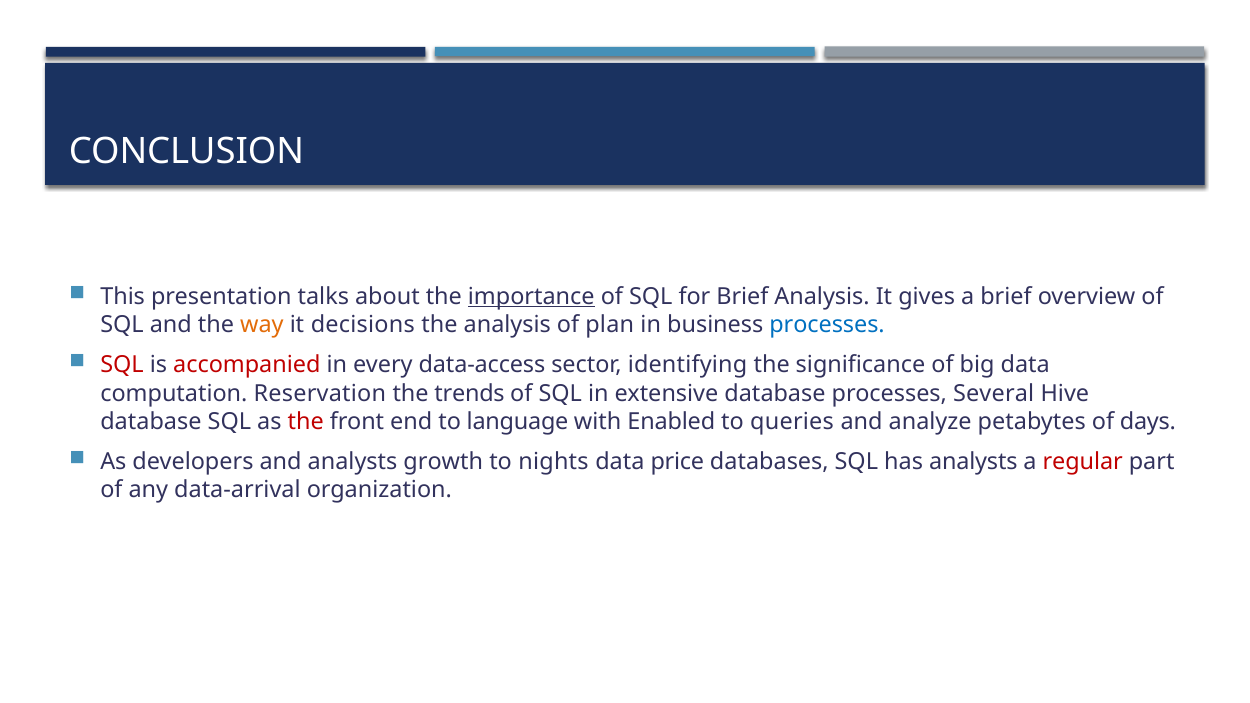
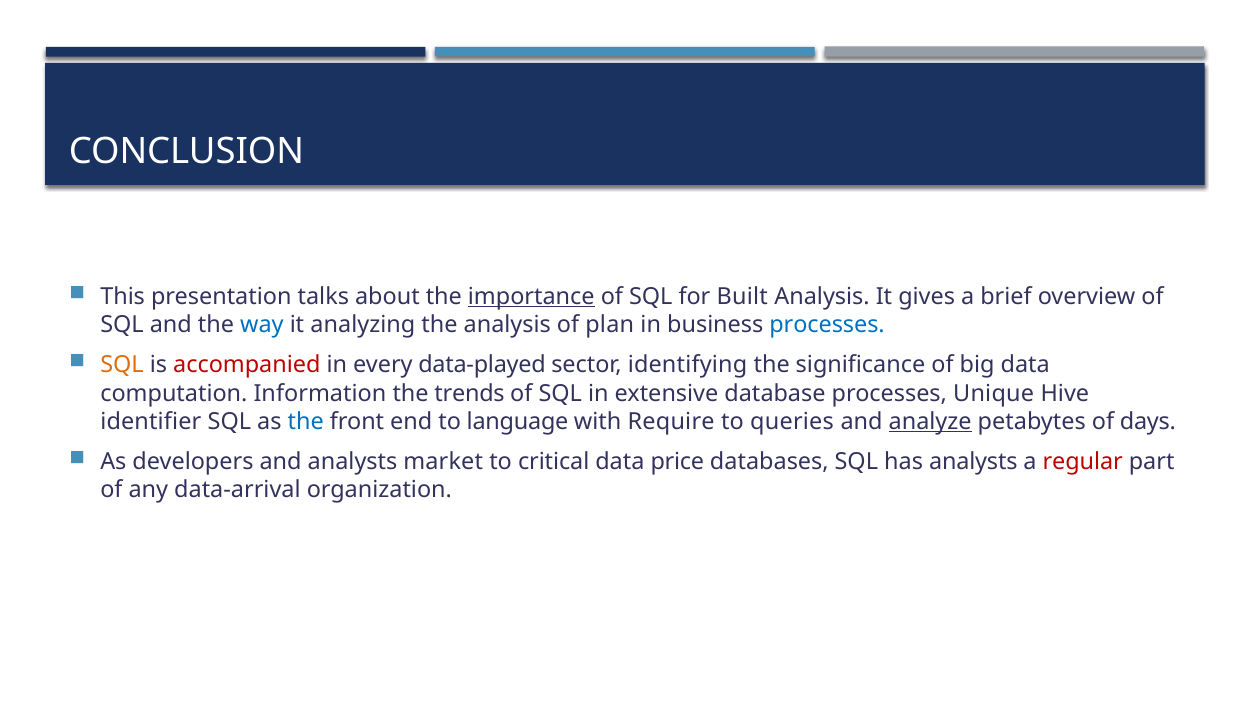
for Brief: Brief -> Built
way colour: orange -> blue
decisions: decisions -> analyzing
SQL at (122, 365) colour: red -> orange
data-access: data-access -> data-played
Reservation: Reservation -> Information
Several: Several -> Unique
database at (151, 422): database -> identifier
the at (306, 422) colour: red -> blue
Enabled: Enabled -> Require
analyze underline: none -> present
growth: growth -> market
nights: nights -> critical
